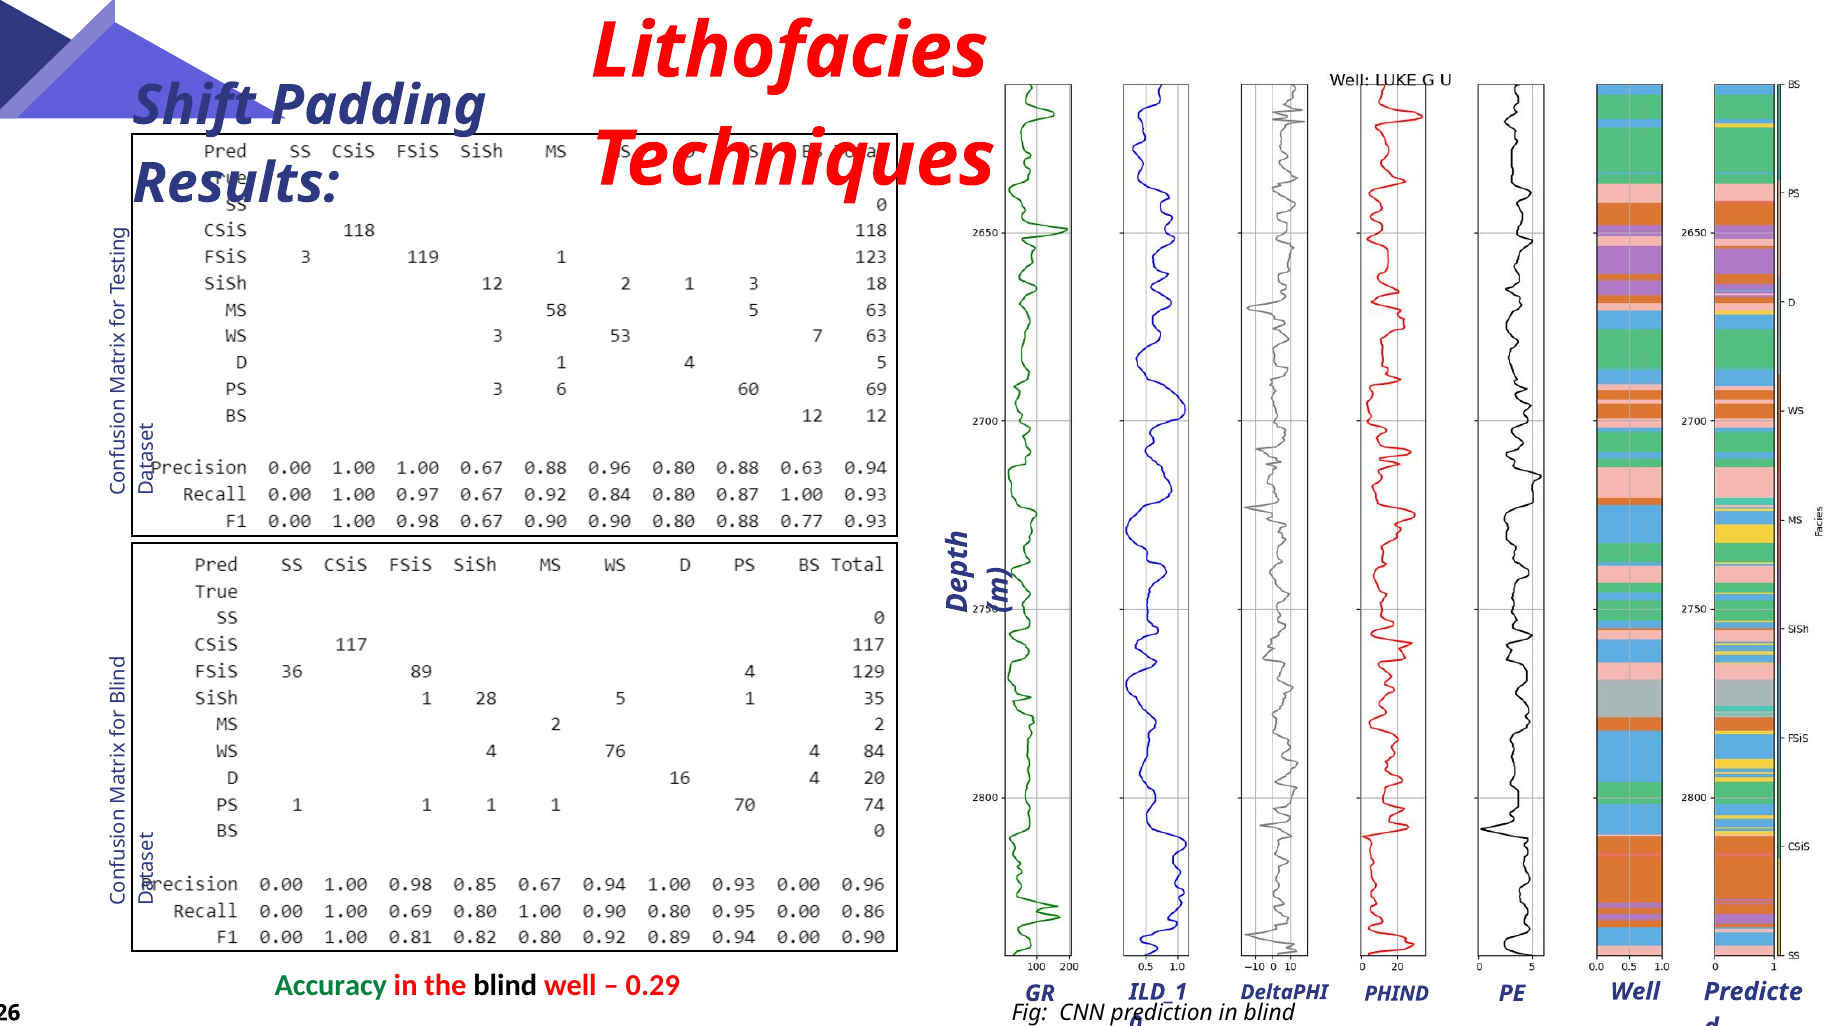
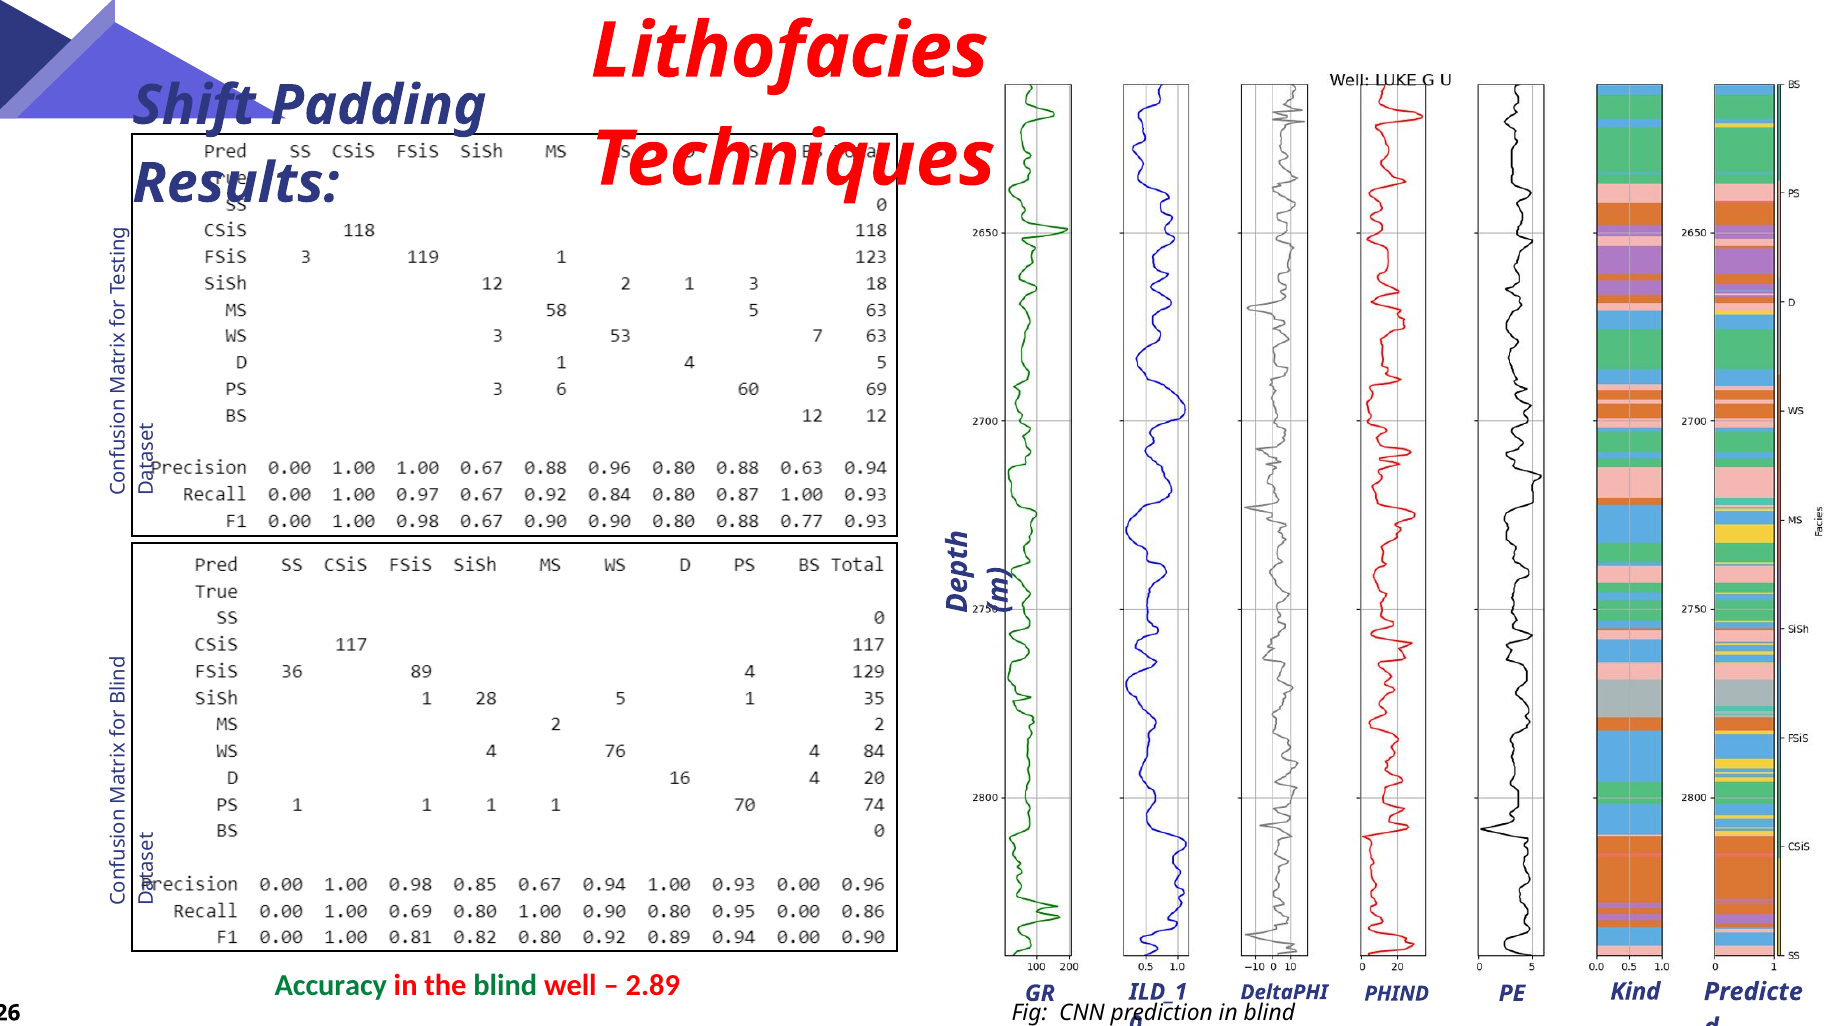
blind at (505, 986) colour: black -> green
0.29: 0.29 -> 2.89
PE Well: Well -> Kind
